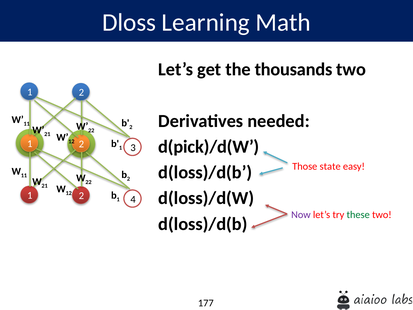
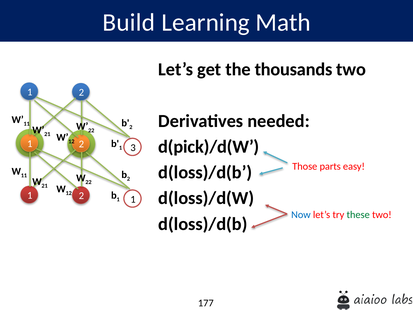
Dloss: Dloss -> Build
state: state -> parts
4 at (133, 199): 4 -> 1
Now colour: purple -> blue
